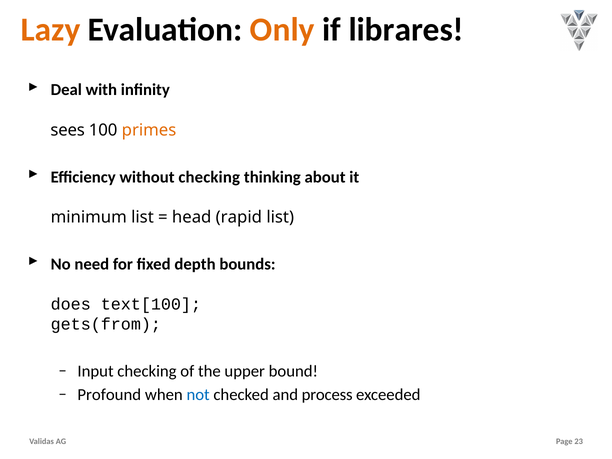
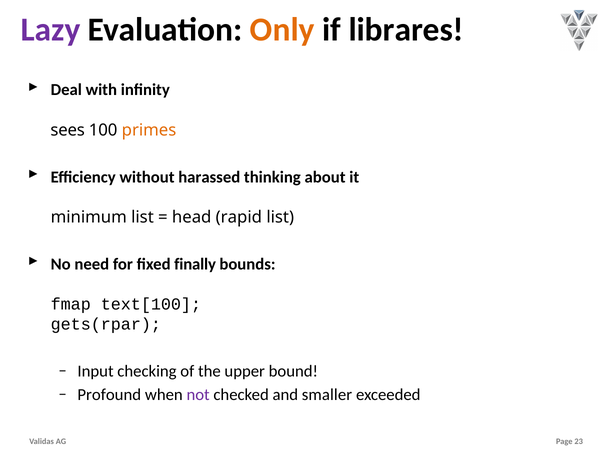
Lazy colour: orange -> purple
without checking: checking -> harassed
depth: depth -> finally
does: does -> fmap
gets(from: gets(from -> gets(rpar
not colour: blue -> purple
process: process -> smaller
